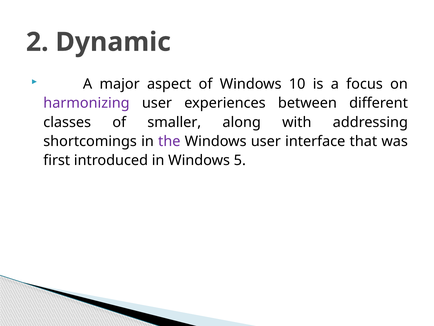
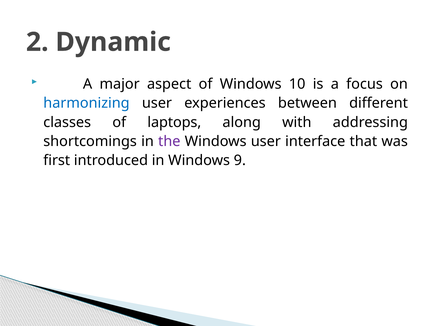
harmonizing colour: purple -> blue
smaller: smaller -> laptops
5: 5 -> 9
